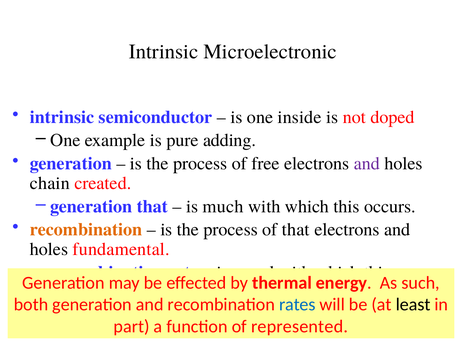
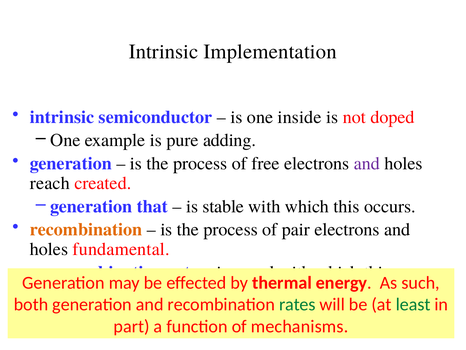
Intrinsic Microelectronic: Microelectronic -> Implementation
chain: chain -> reach
much: much -> stable
of that: that -> pair
rates colour: blue -> green
least colour: black -> green
represented: represented -> mechanisms
